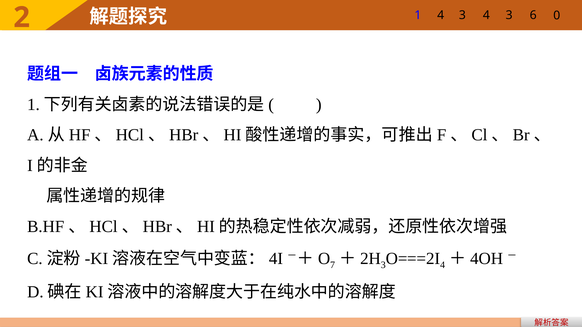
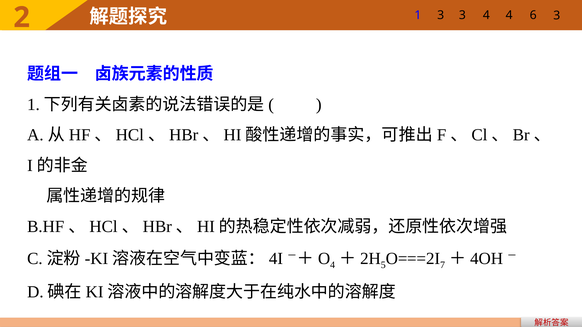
1 4: 4 -> 3
3 4 3: 3 -> 4
6 0: 0 -> 3
7 at (333, 265): 7 -> 4
3 at (383, 265): 3 -> 5
4 at (443, 265): 4 -> 7
